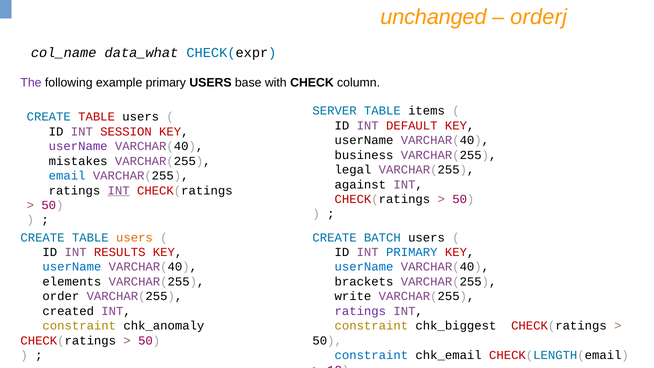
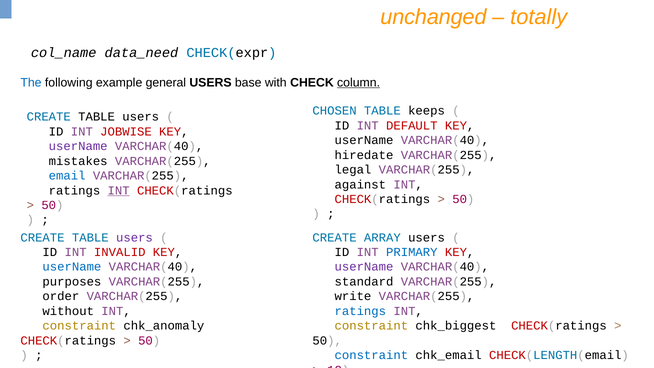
orderj: orderj -> totally
data_what: data_what -> data_need
The colour: purple -> blue
example primary: primary -> general
column underline: none -> present
SERVER: SERVER -> CHOSEN
items: items -> keeps
TABLE at (97, 117) colour: red -> black
SESSION: SESSION -> JOBWISE
business: business -> hiredate
users at (134, 237) colour: orange -> purple
BATCH: BATCH -> ARRAY
RESULTS: RESULTS -> INVALID
userName at (364, 267) colour: blue -> purple
elements: elements -> purposes
brackets: brackets -> standard
created: created -> without
ratings at (360, 311) colour: purple -> blue
